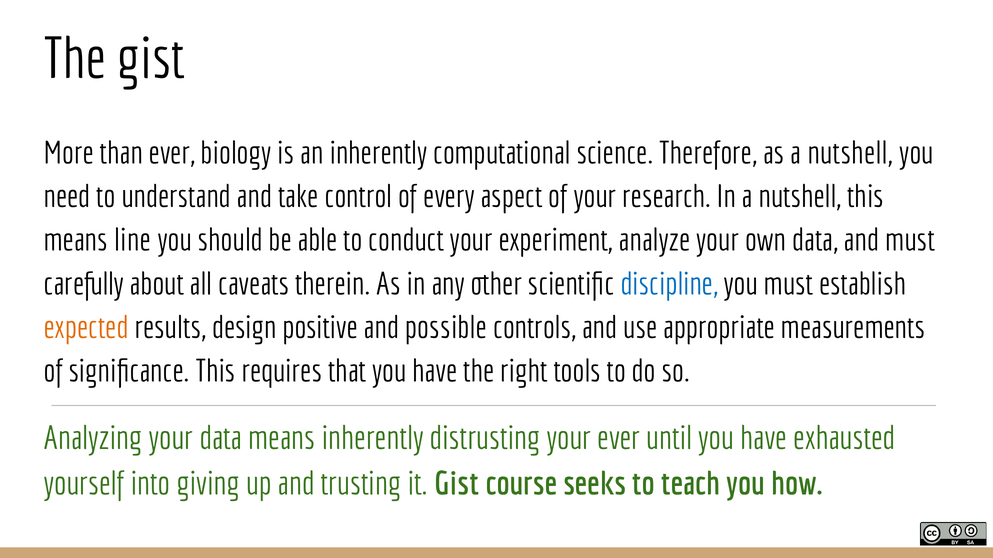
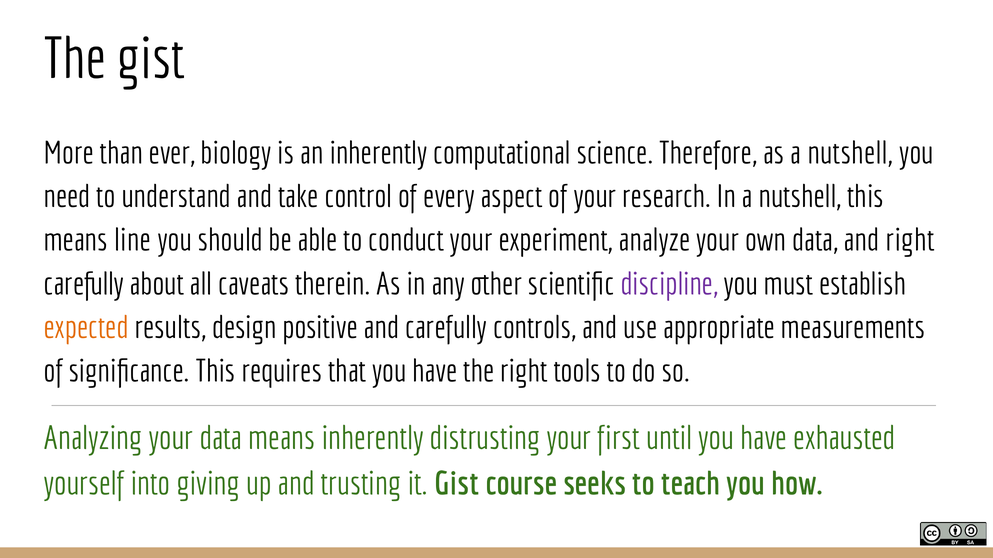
and must: must -> right
discipline colour: blue -> purple
and possible: possible -> carefully
your ever: ever -> first
